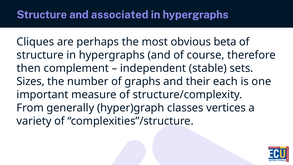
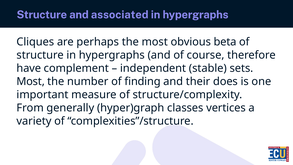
then: then -> have
Sizes at (31, 81): Sizes -> Most
graphs: graphs -> finding
each: each -> does
